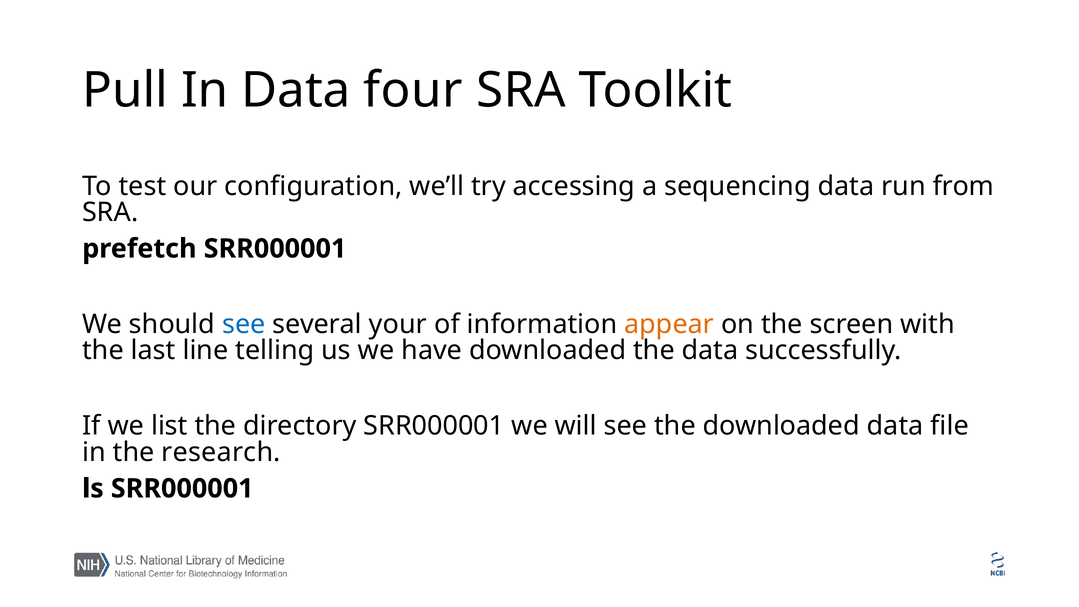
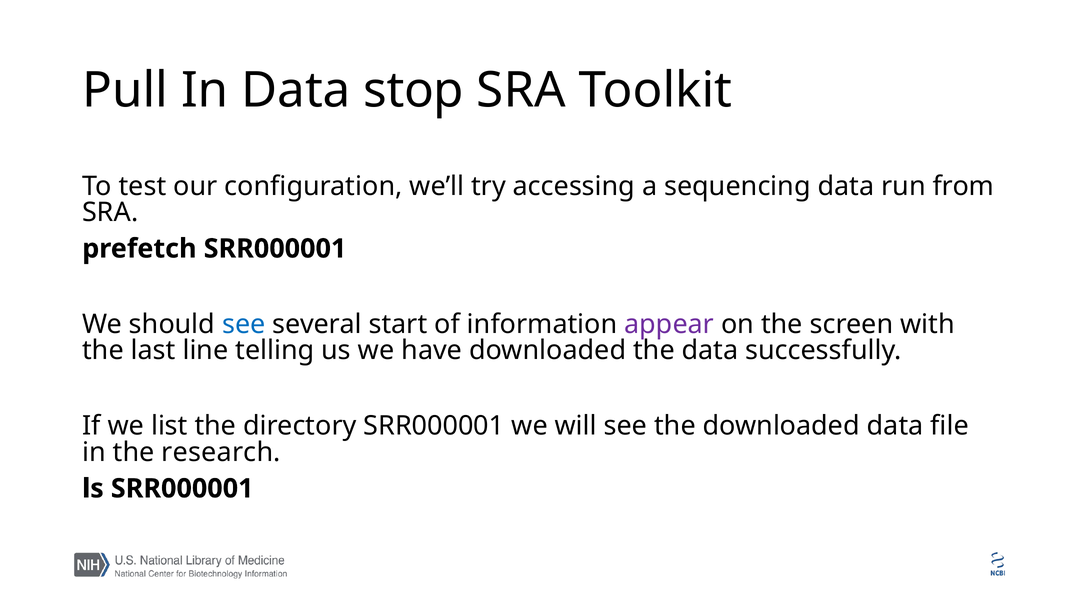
four: four -> stop
your: your -> start
appear colour: orange -> purple
